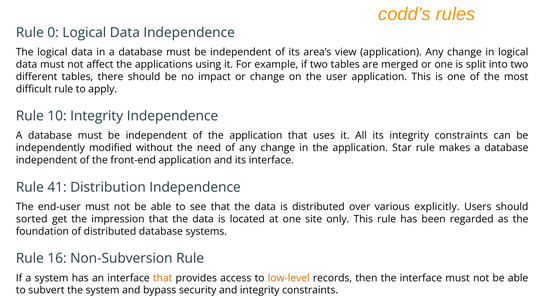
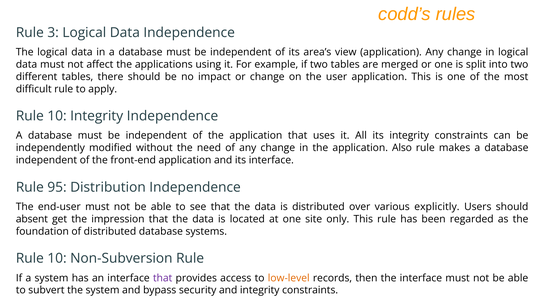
0: 0 -> 3
Star: Star -> Also
41: 41 -> 95
sorted: sorted -> absent
16 at (57, 259): 16 -> 10
that at (163, 278) colour: orange -> purple
